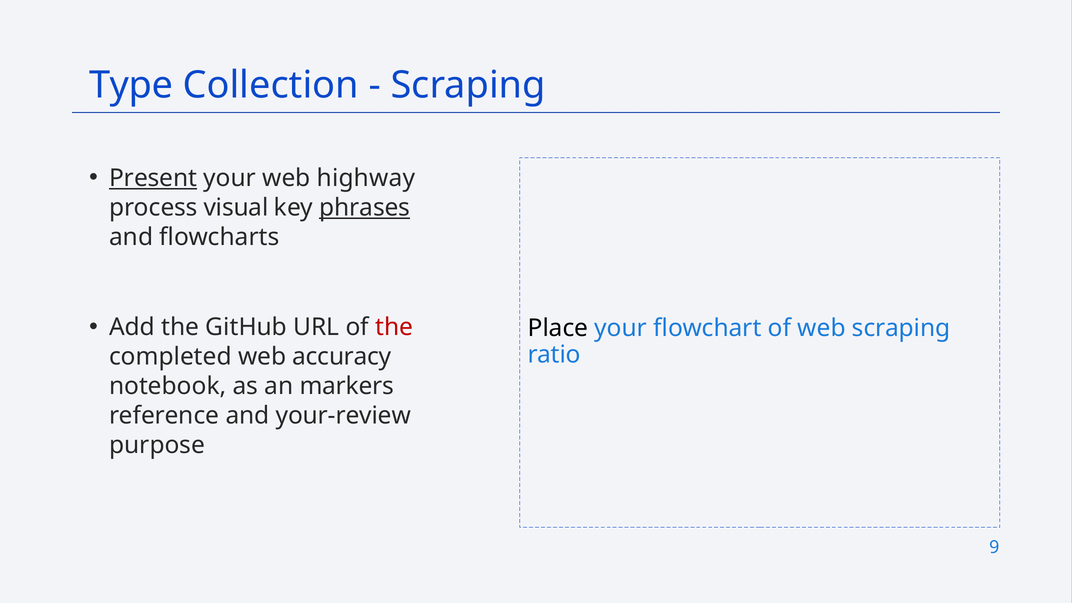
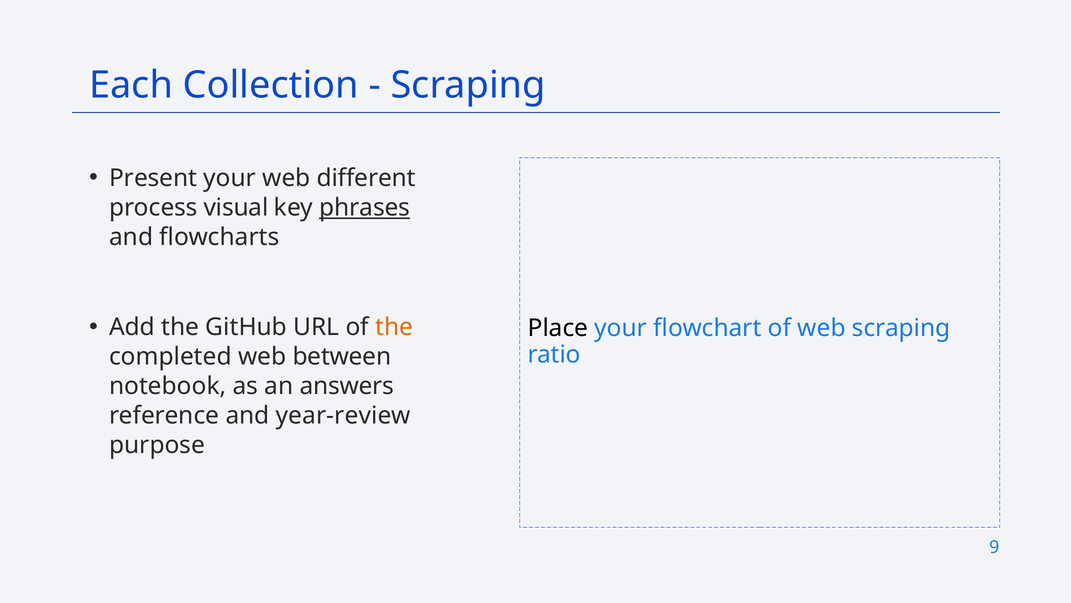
Type: Type -> Each
Present underline: present -> none
highway: highway -> different
the at (394, 327) colour: red -> orange
accuracy: accuracy -> between
markers: markers -> answers
your-review: your-review -> year-review
